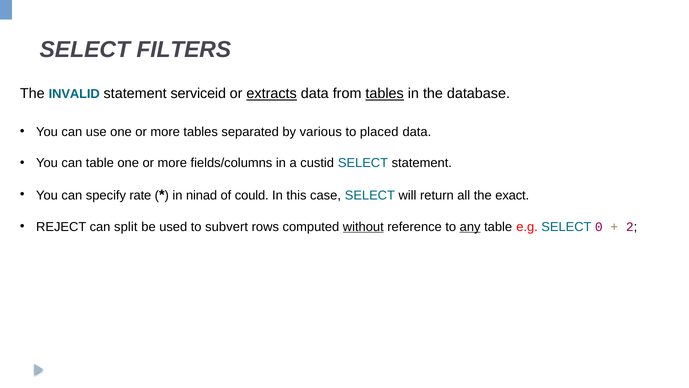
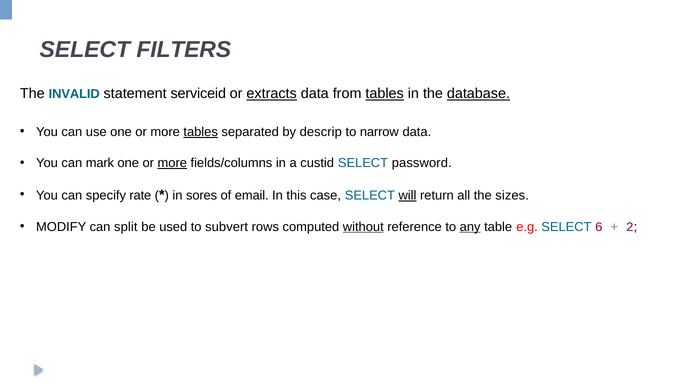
database underline: none -> present
tables at (201, 132) underline: none -> present
various: various -> descrip
placed: placed -> narrow
can table: table -> mark
more at (172, 163) underline: none -> present
SELECT statement: statement -> password
ninad: ninad -> sores
could: could -> email
will underline: none -> present
exact: exact -> sizes
REJECT: REJECT -> MODIFY
0: 0 -> 6
